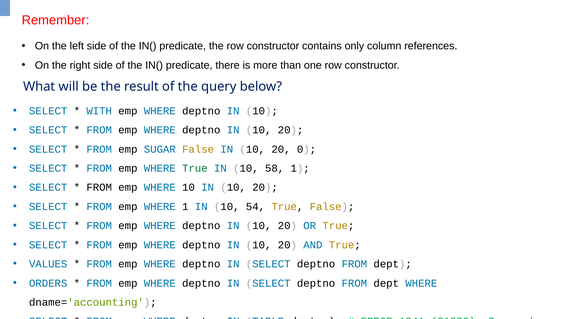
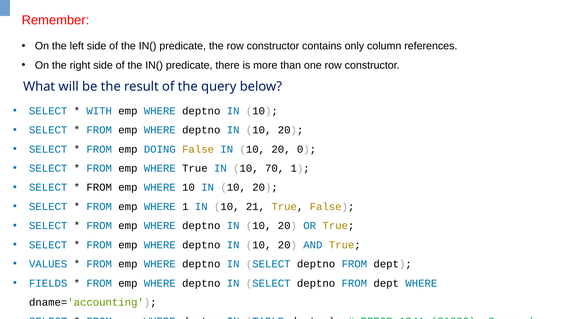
SUGAR: SUGAR -> DOING
True at (195, 168) colour: green -> black
58: 58 -> 70
54: 54 -> 21
ORDERS: ORDERS -> FIELDS
